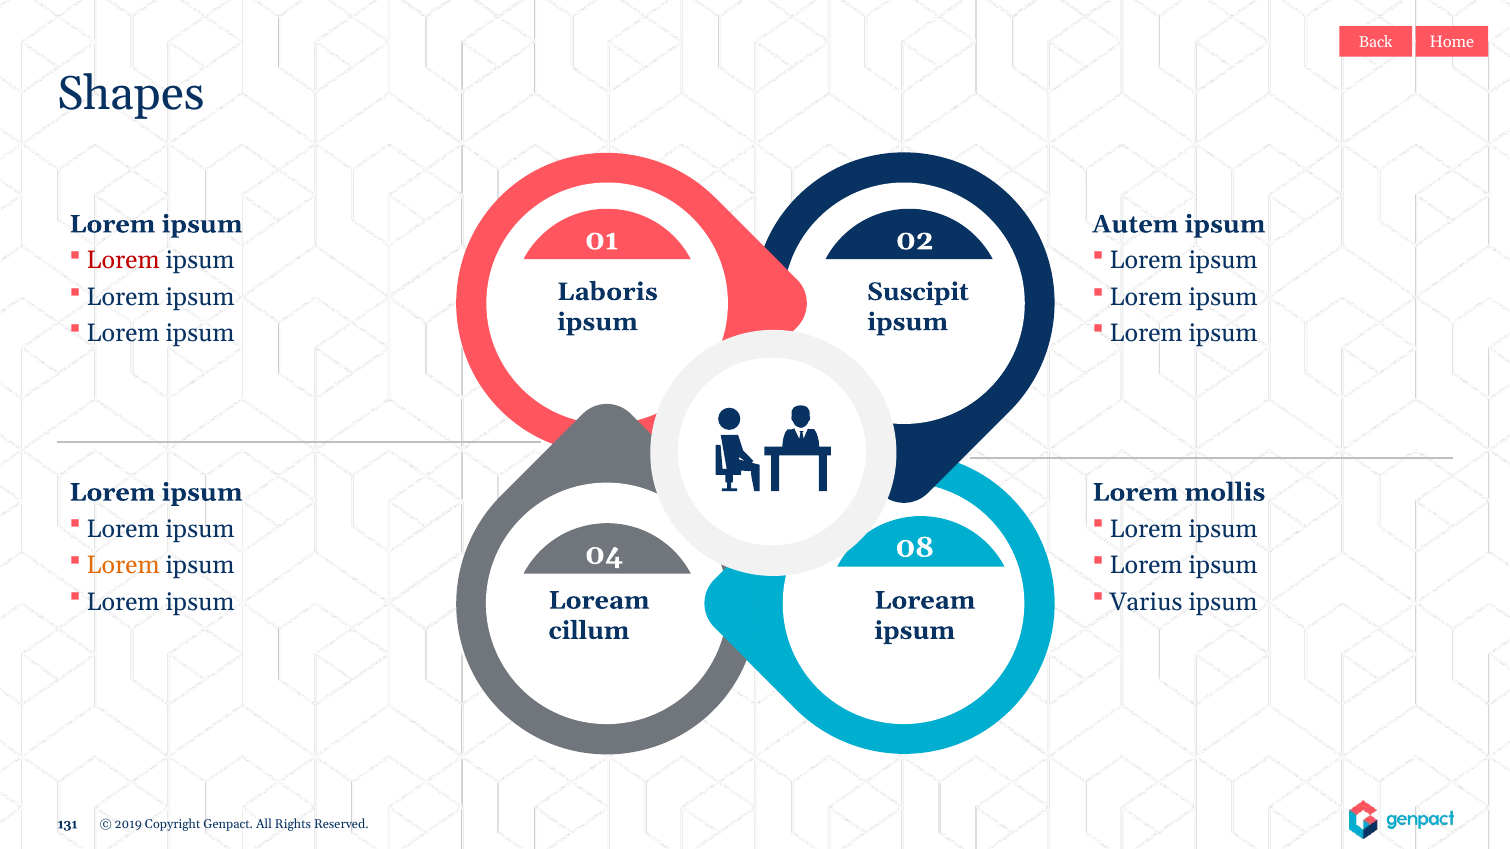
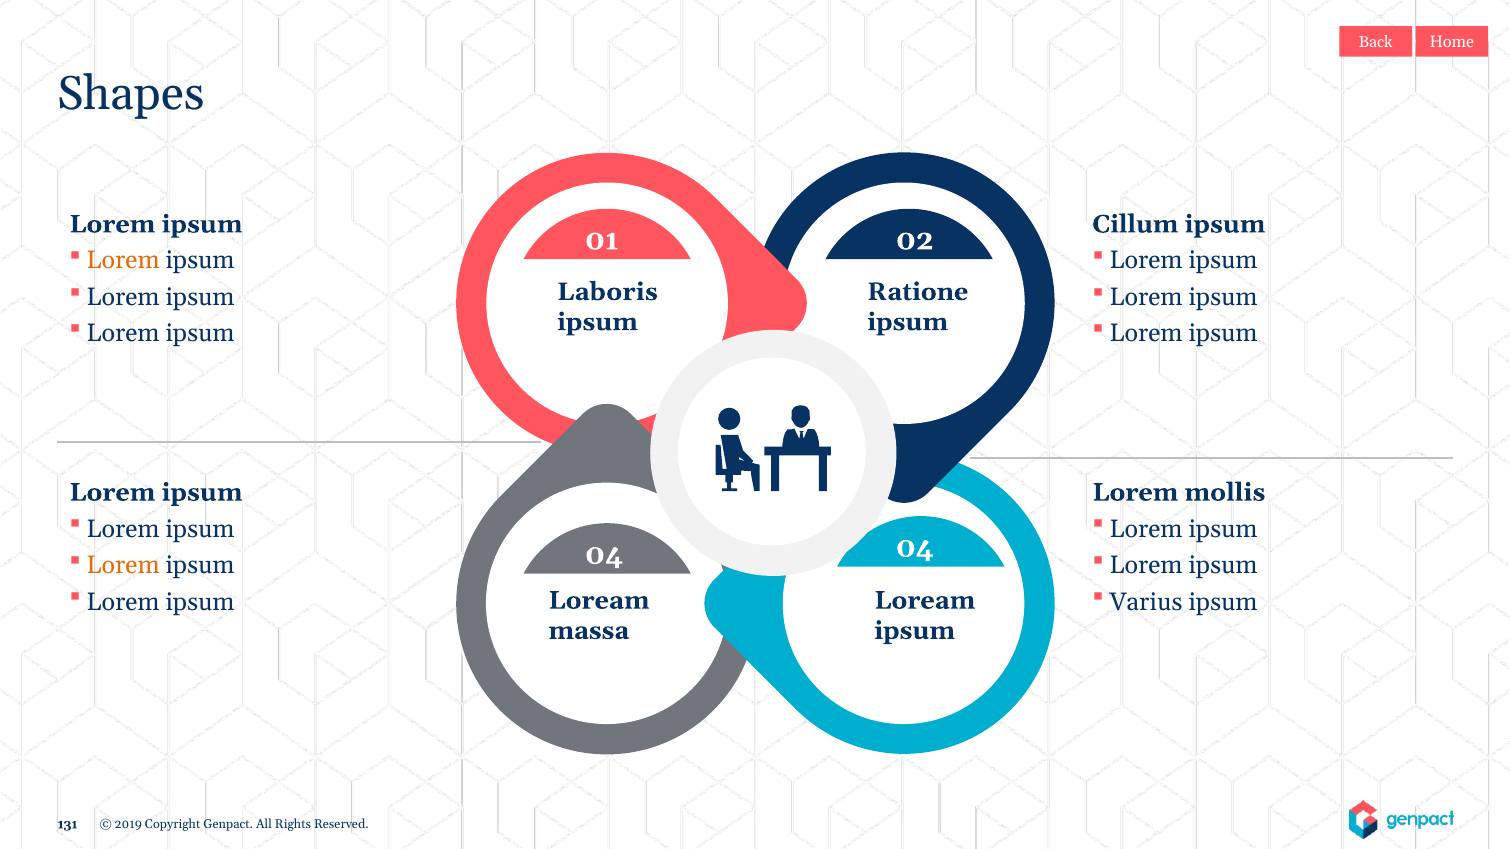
Autem: Autem -> Cillum
Lorem at (123, 261) colour: red -> orange
Suscipit: Suscipit -> Ratione
04 08: 08 -> 04
cillum: cillum -> massa
